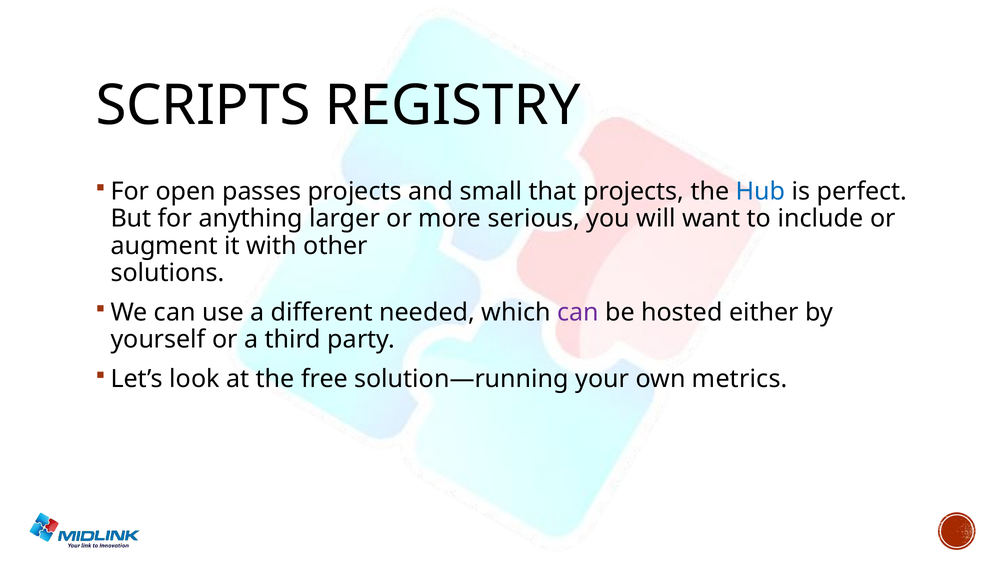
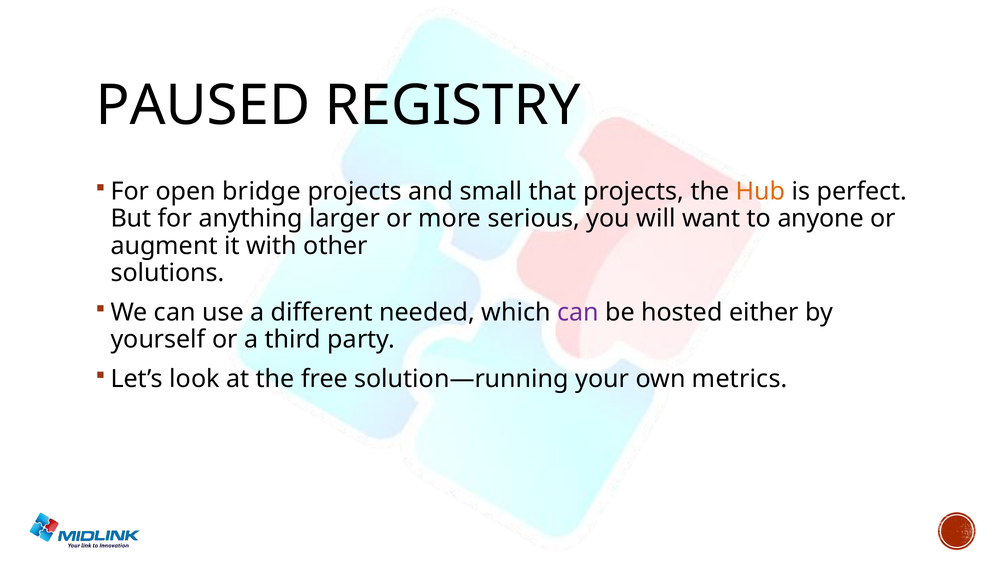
SCRIPTS: SCRIPTS -> PAUSED
passes: passes -> bridge
Hub colour: blue -> orange
include: include -> anyone
